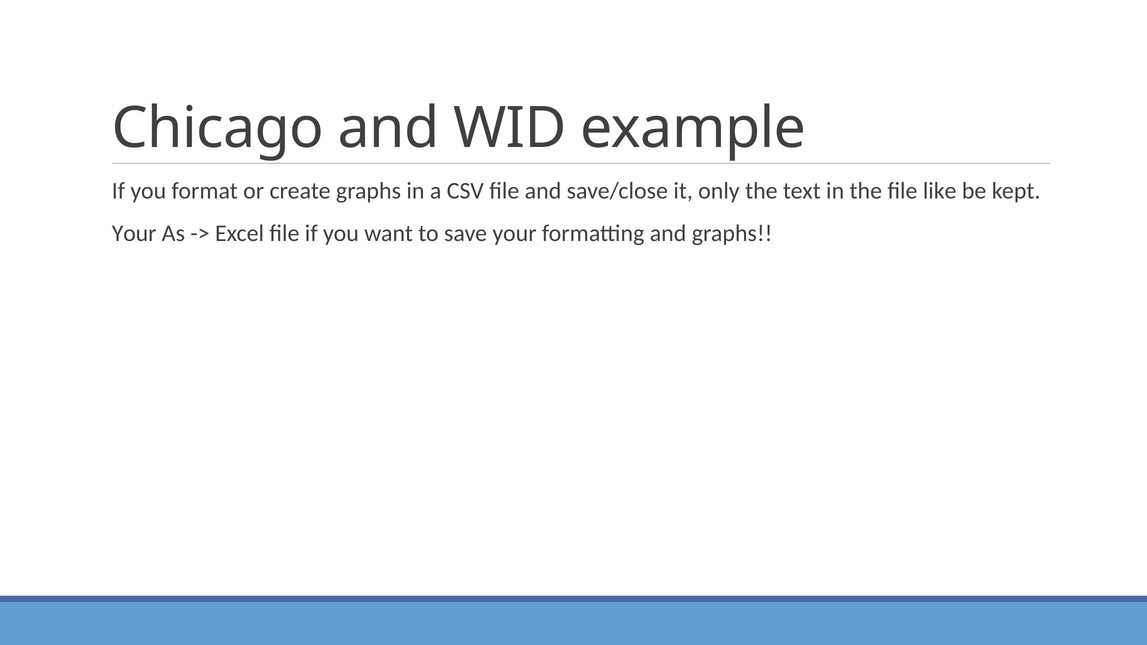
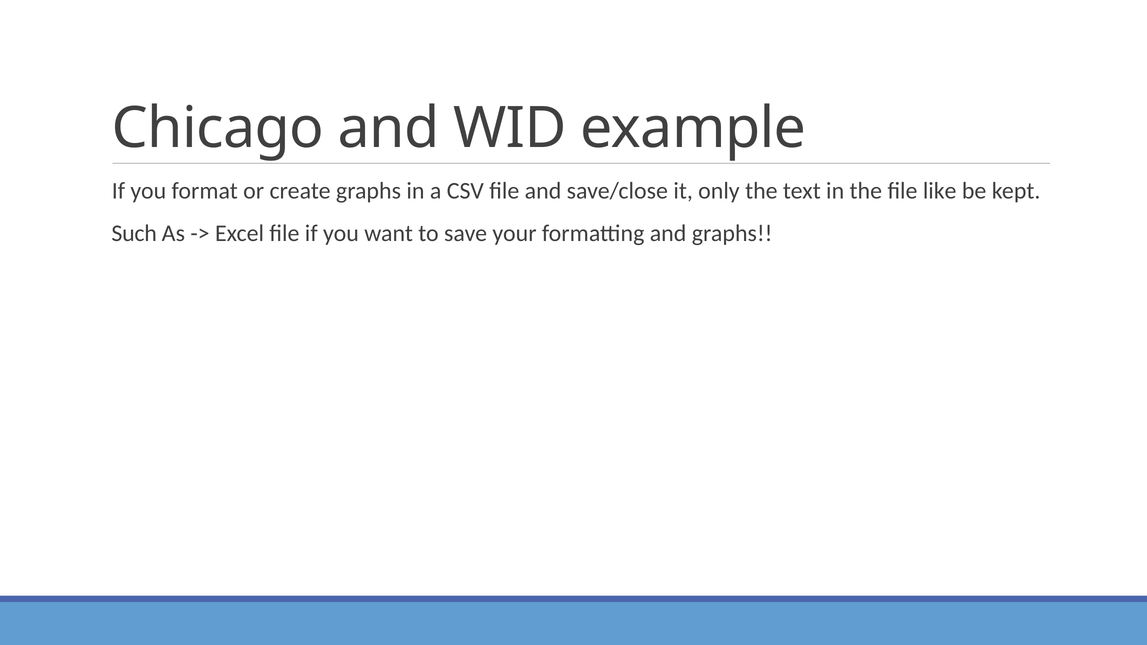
Your at (134, 233): Your -> Such
